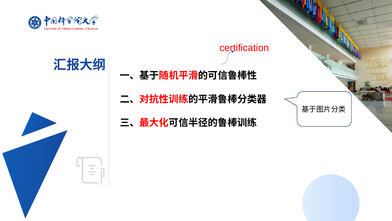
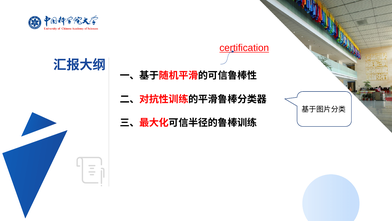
certification underline: none -> present
